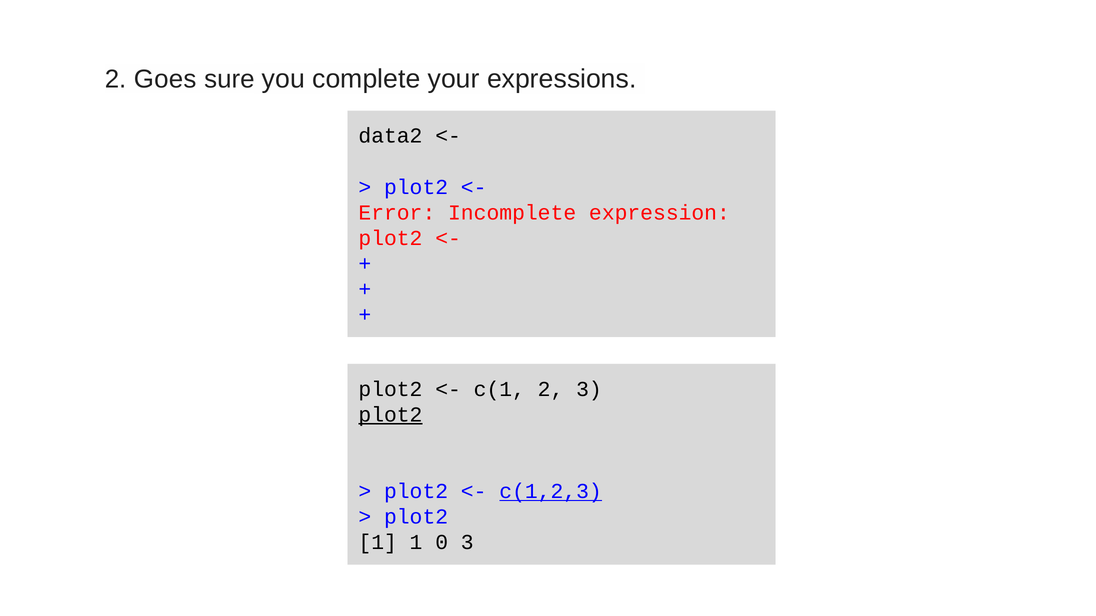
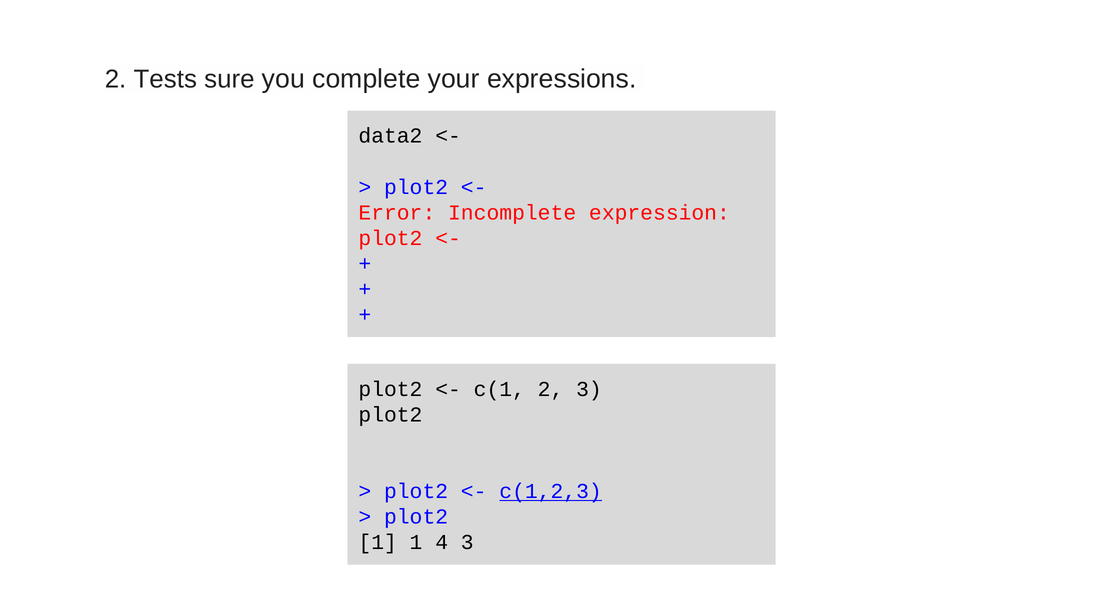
Goes: Goes -> Tests
plot2 at (390, 415) underline: present -> none
0: 0 -> 4
